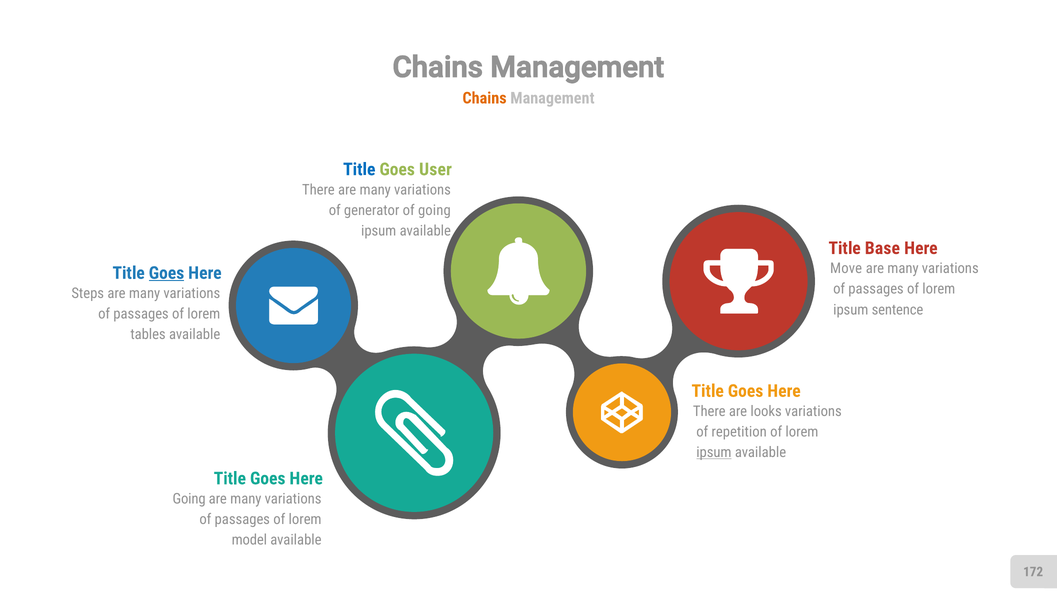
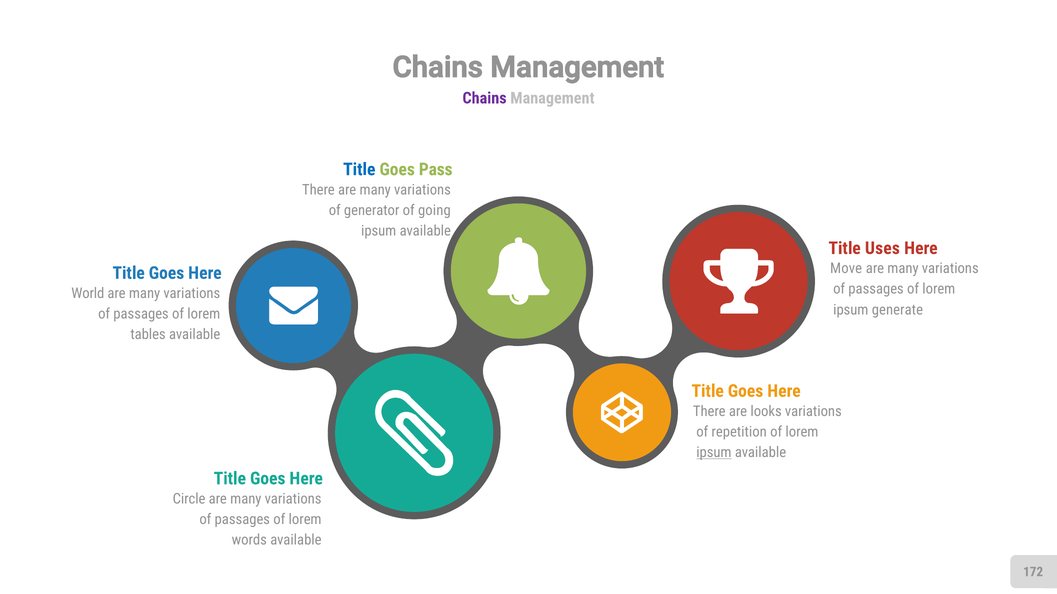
Chains at (484, 98) colour: orange -> purple
User: User -> Pass
Base: Base -> Uses
Goes at (167, 273) underline: present -> none
Steps: Steps -> World
sentence: sentence -> generate
Going at (189, 499): Going -> Circle
model: model -> words
